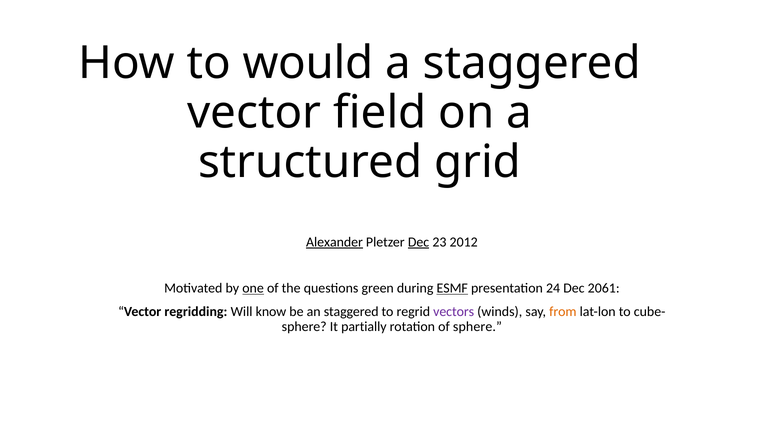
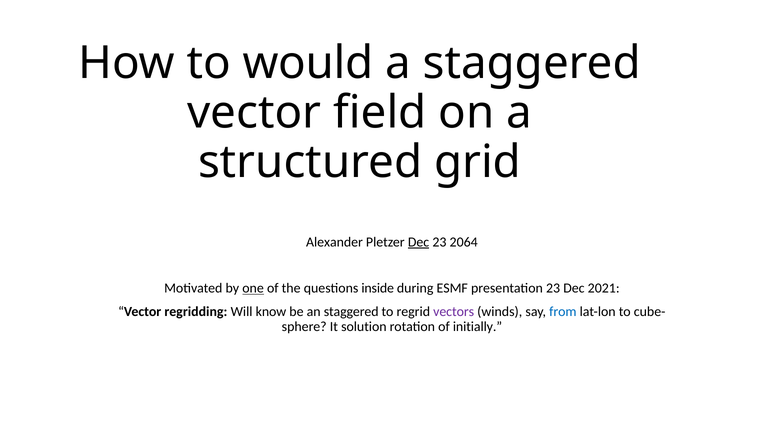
Alexander underline: present -> none
2012: 2012 -> 2064
green: green -> inside
ESMF underline: present -> none
presentation 24: 24 -> 23
2061: 2061 -> 2021
from colour: orange -> blue
partially: partially -> solution
of sphere: sphere -> initially
